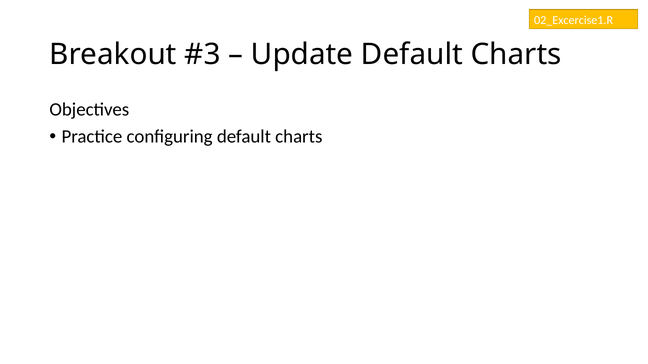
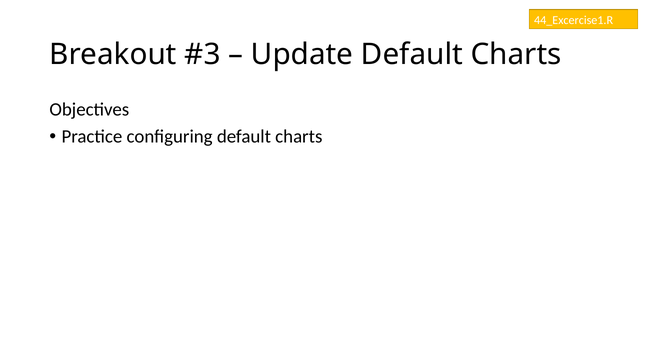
02_Excercise1.R: 02_Excercise1.R -> 44_Excercise1.R
